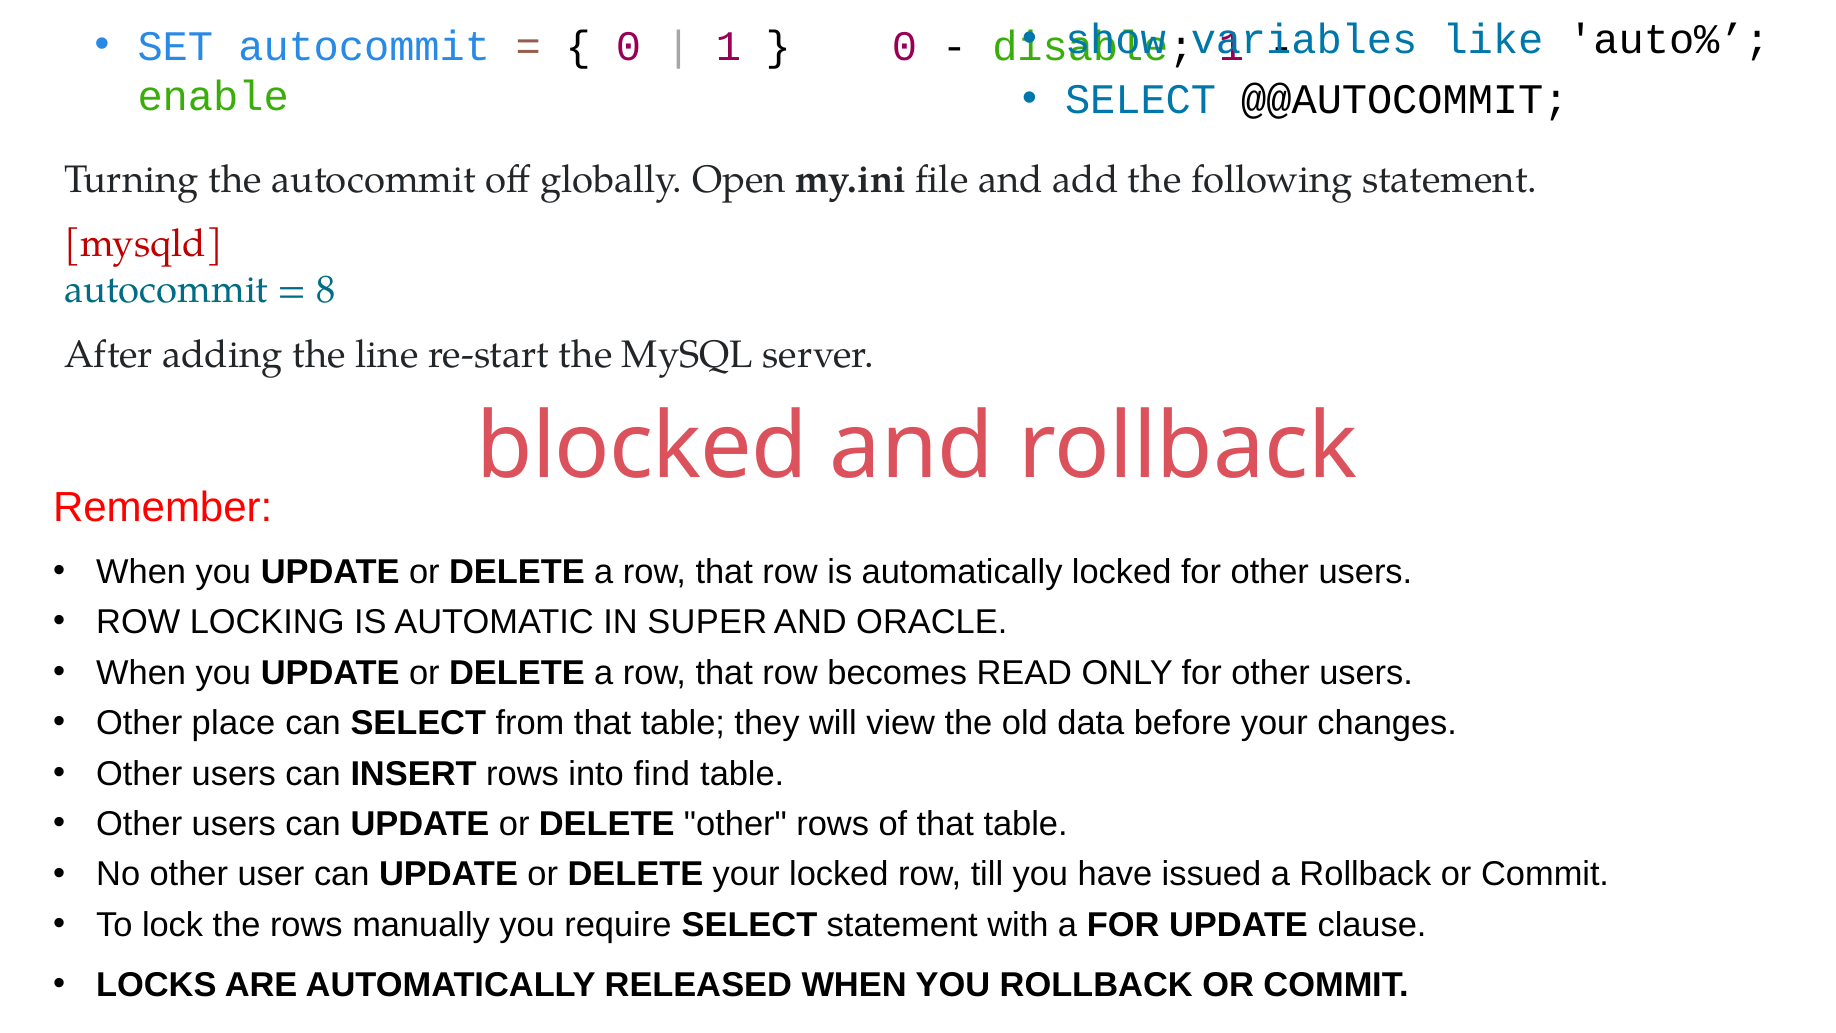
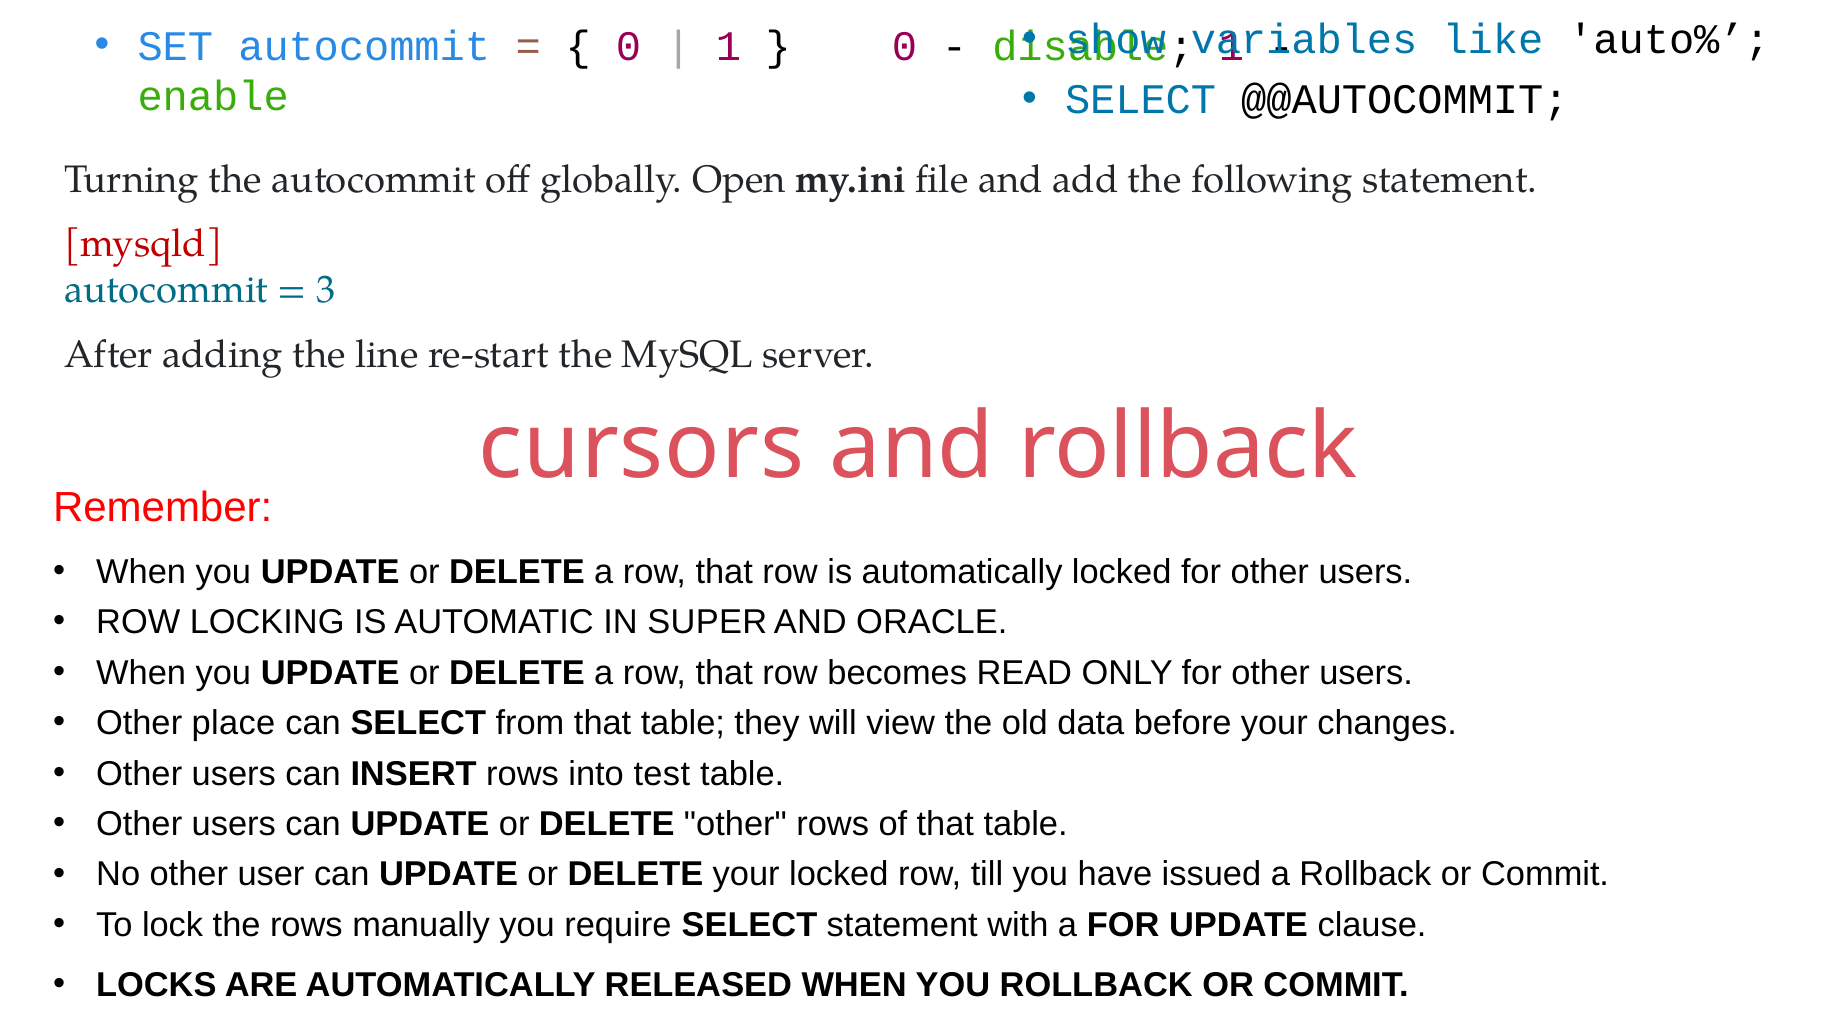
8: 8 -> 3
blocked: blocked -> cursors
find: find -> test
